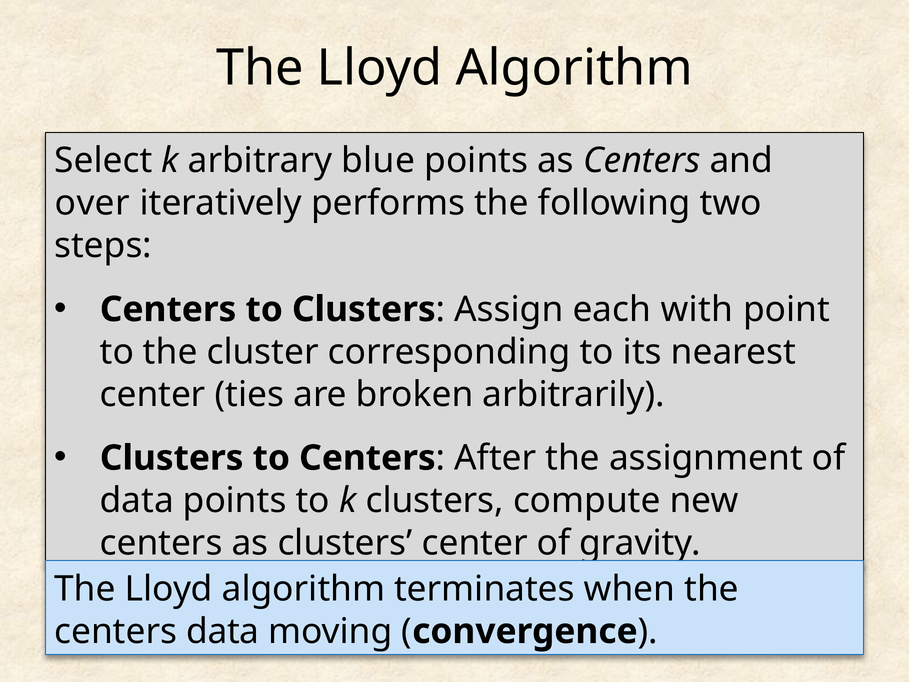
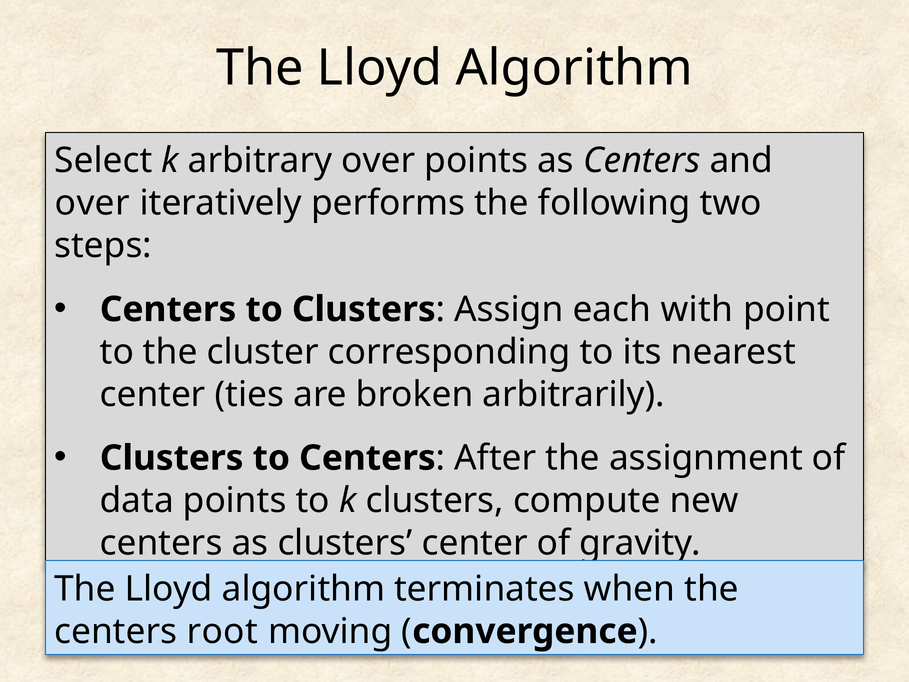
arbitrary blue: blue -> over
centers data: data -> root
